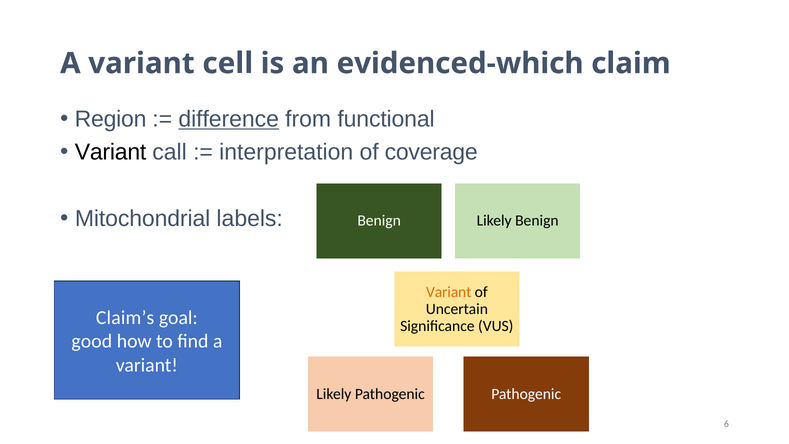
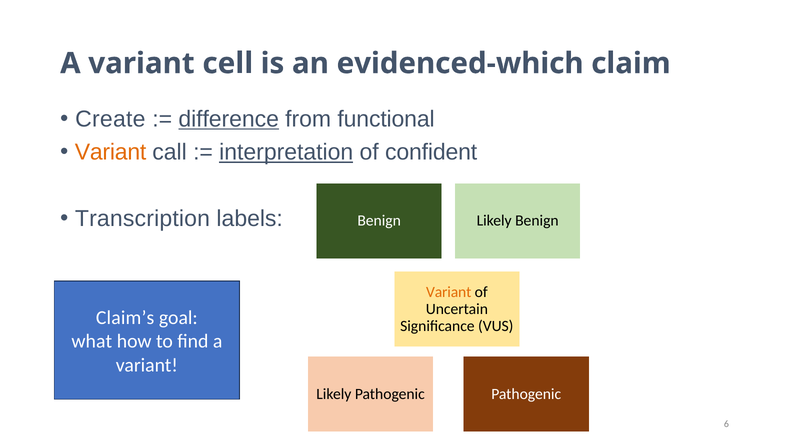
Region: Region -> Create
Variant at (111, 152) colour: black -> orange
interpretation underline: none -> present
coverage: coverage -> confident
Mitochondrial: Mitochondrial -> Transcription
good: good -> what
